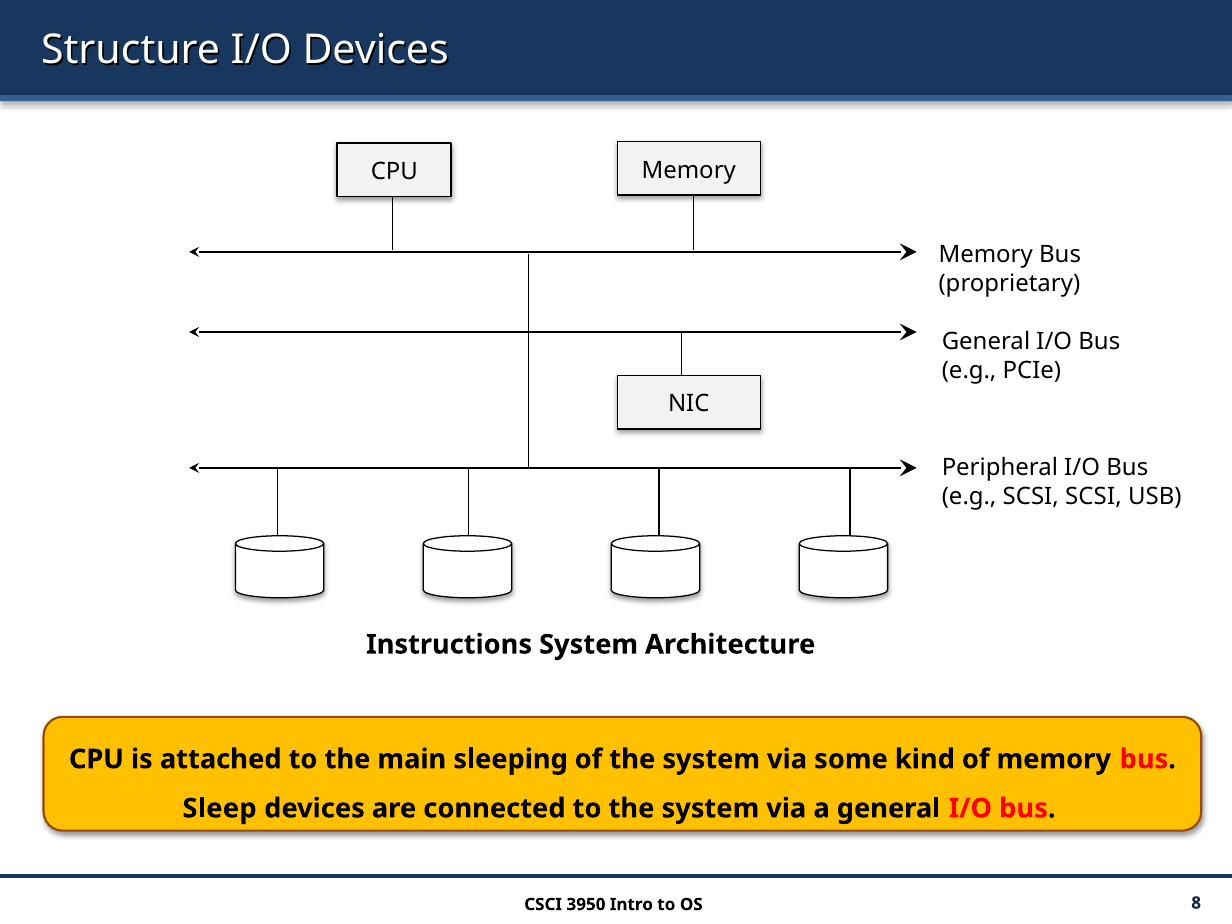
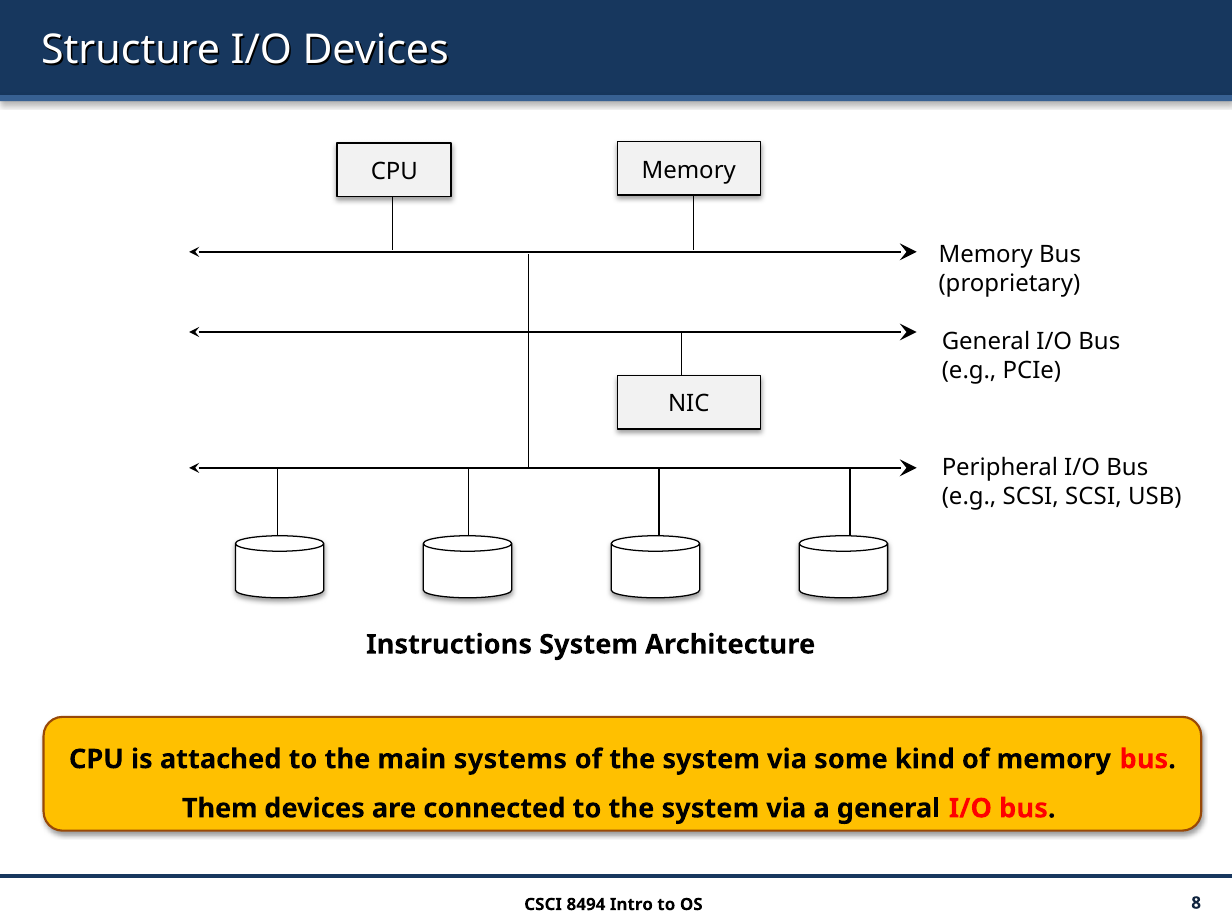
sleeping: sleeping -> systems
Sleep: Sleep -> Them
3950: 3950 -> 8494
